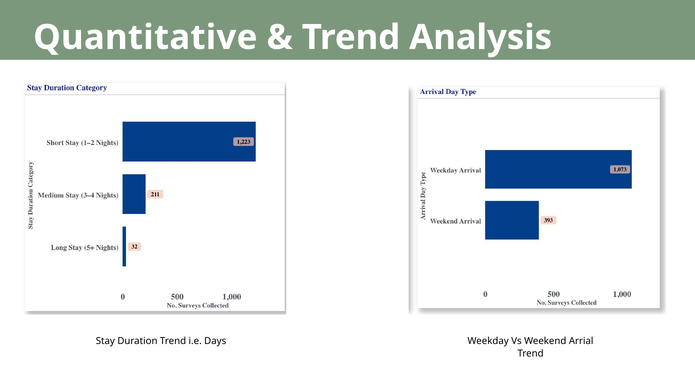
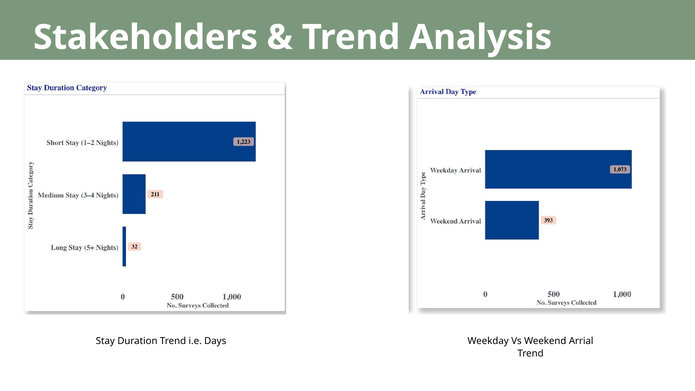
Quantitative: Quantitative -> Stakeholders
